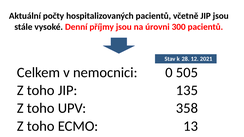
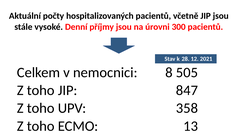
0: 0 -> 8
135: 135 -> 847
